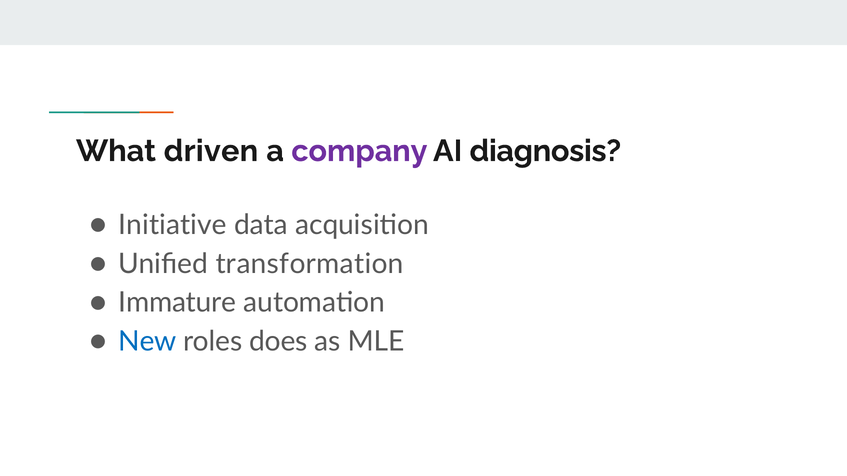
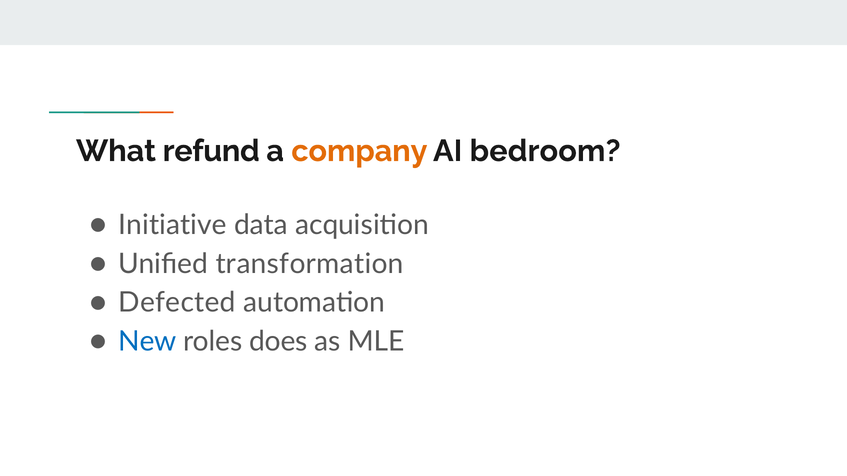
driven: driven -> refund
company colour: purple -> orange
diagnosis: diagnosis -> bedroom
Immature: Immature -> Defected
